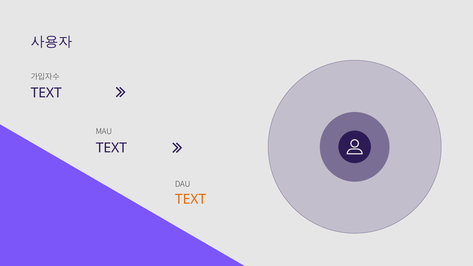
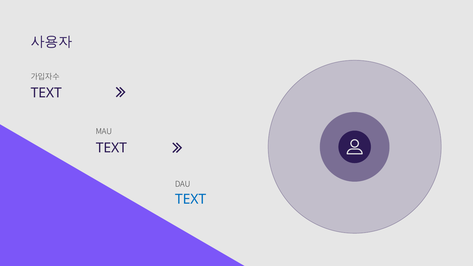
TEXT at (191, 199) colour: orange -> blue
